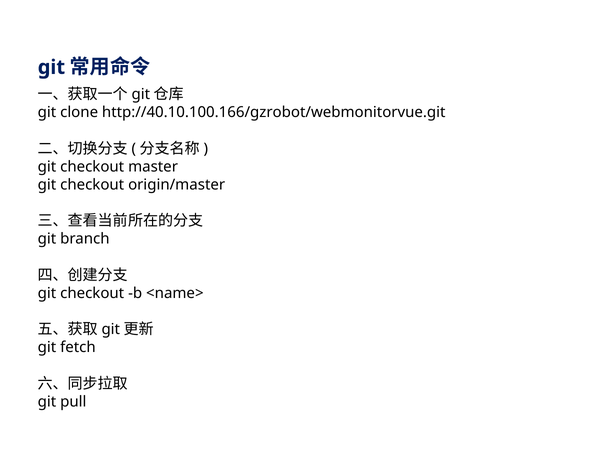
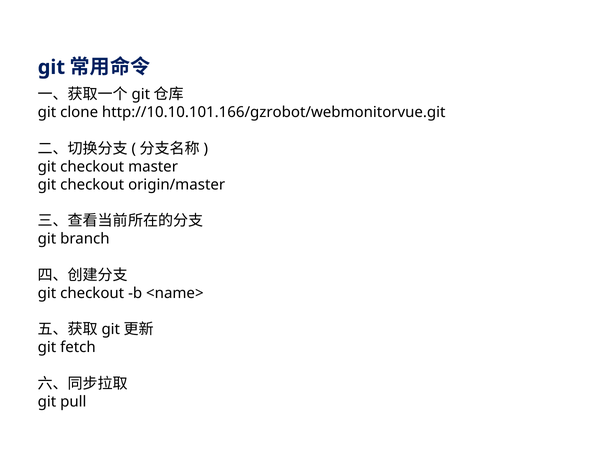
http://40.10.100.166/gzrobot/webmonitorvue.git: http://40.10.100.166/gzrobot/webmonitorvue.git -> http://10.10.101.166/gzrobot/webmonitorvue.git
